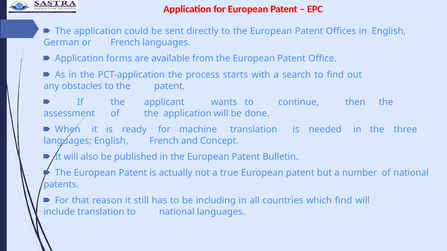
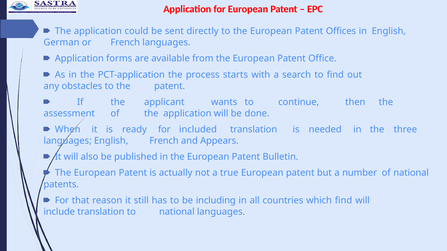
machine: machine -> included
Concept: Concept -> Appears
